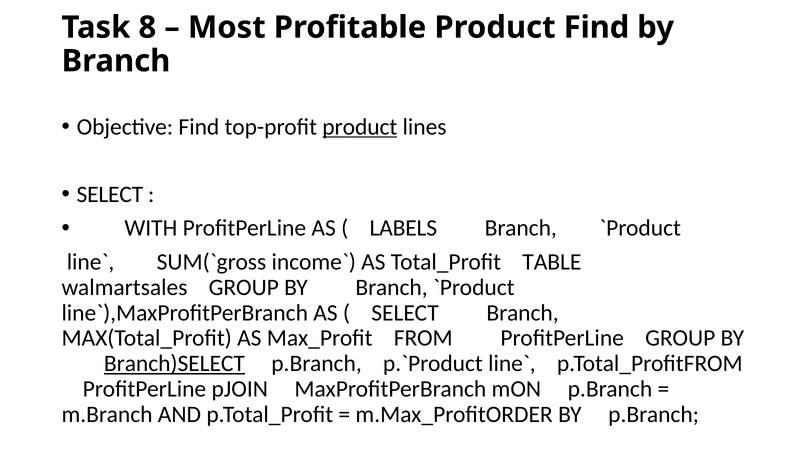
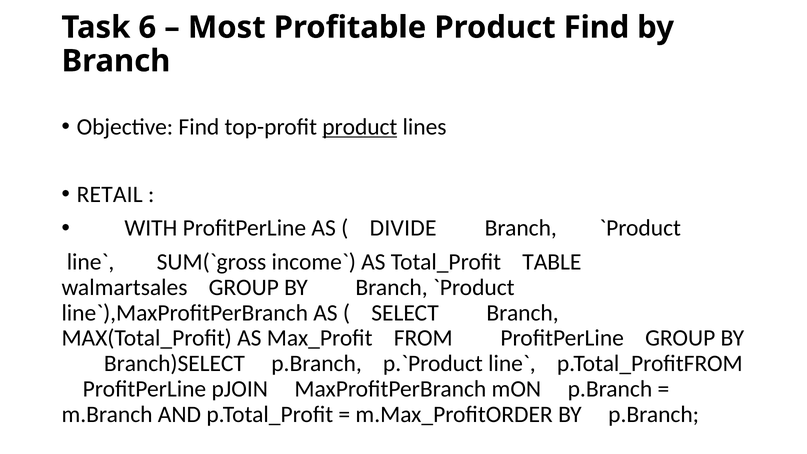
8: 8 -> 6
SELECT at (110, 194): SELECT -> RETAIL
LABELS: LABELS -> DIVIDE
Branch)SELECT underline: present -> none
